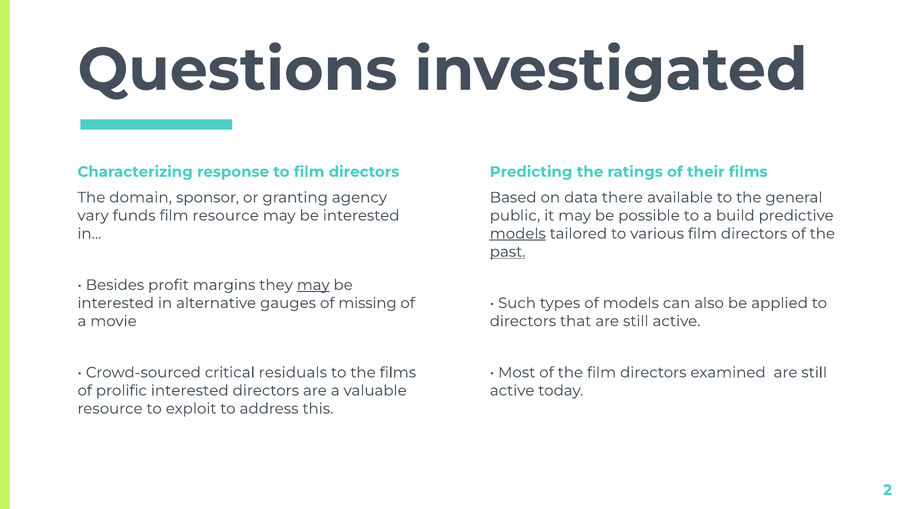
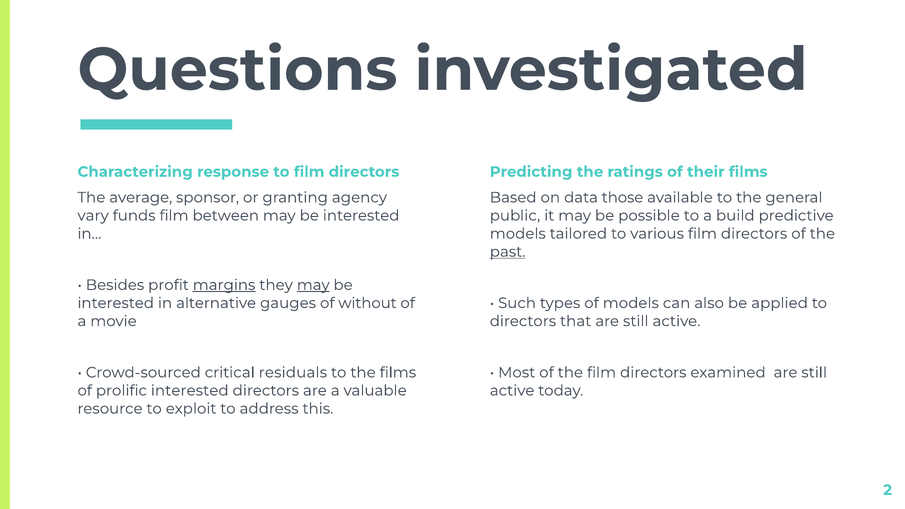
domain: domain -> average
there: there -> those
film resource: resource -> between
models at (518, 234) underline: present -> none
margins underline: none -> present
missing: missing -> without
